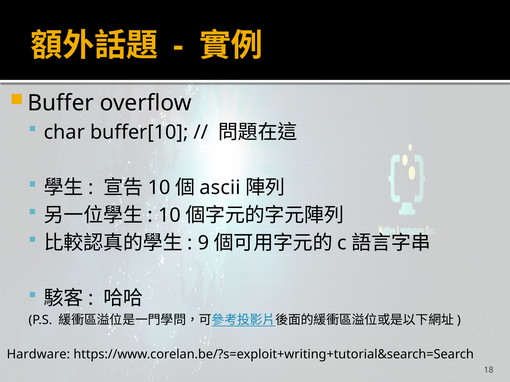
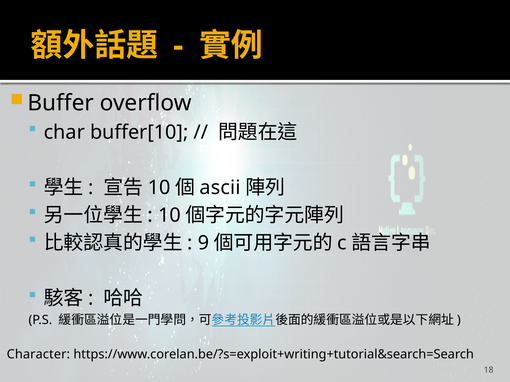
Hardware: Hardware -> Character
